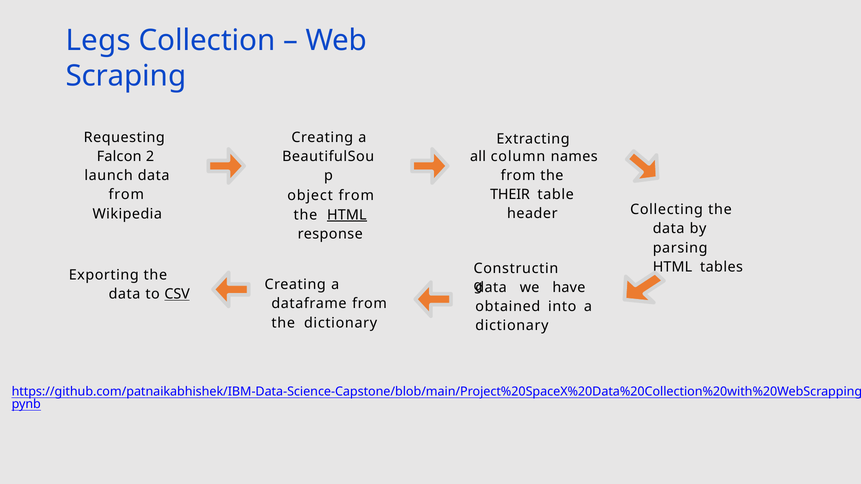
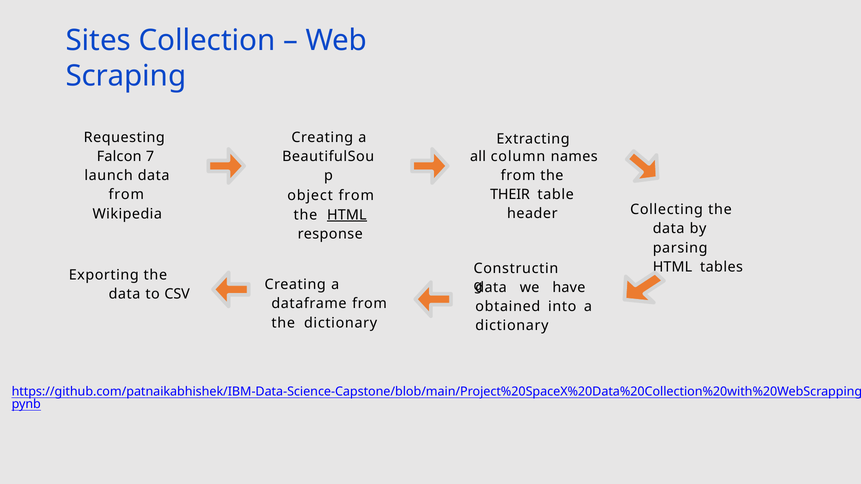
Legs: Legs -> Sites
2: 2 -> 7
CSV underline: present -> none
